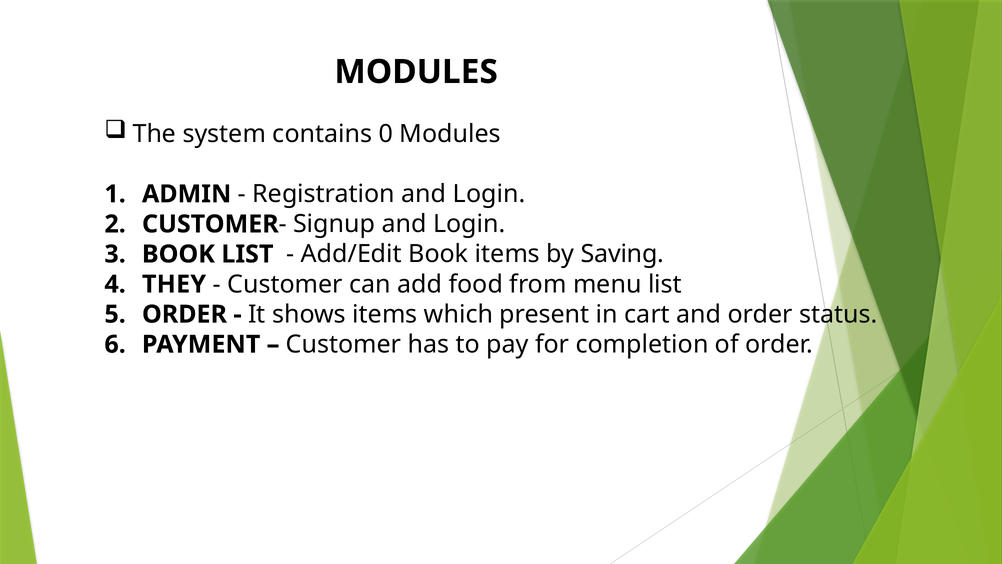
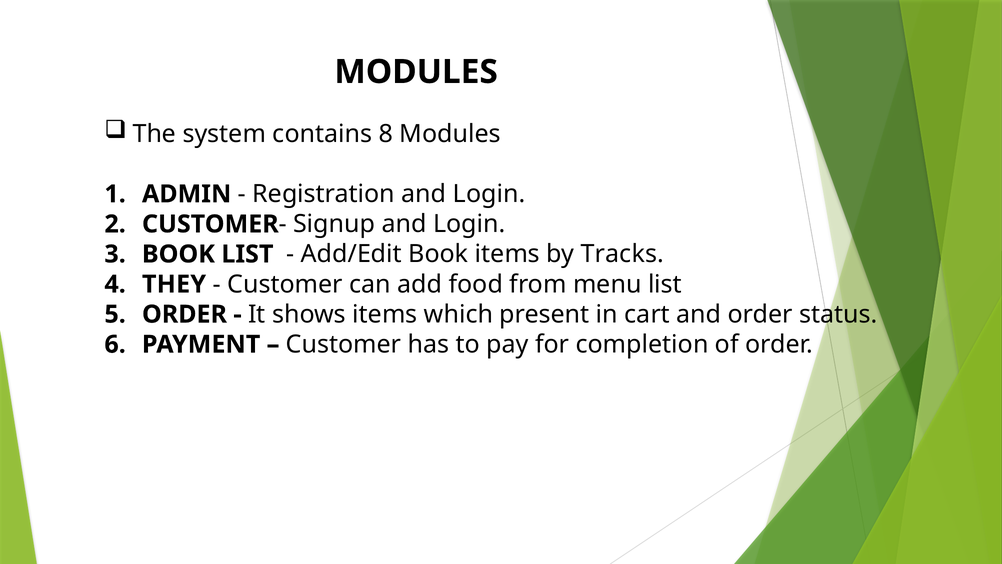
0: 0 -> 8
Saving: Saving -> Tracks
